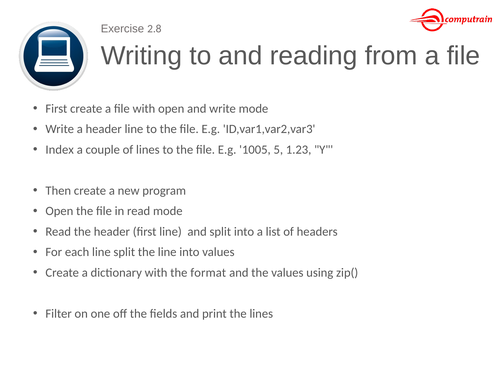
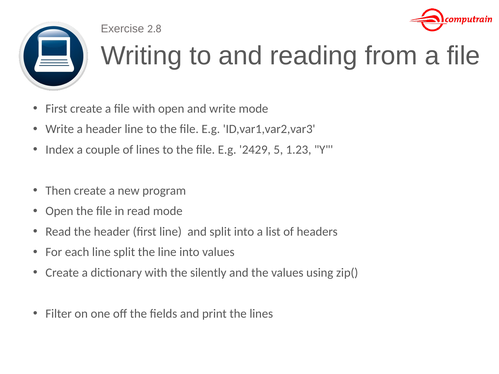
1005: 1005 -> 2429
format: format -> silently
